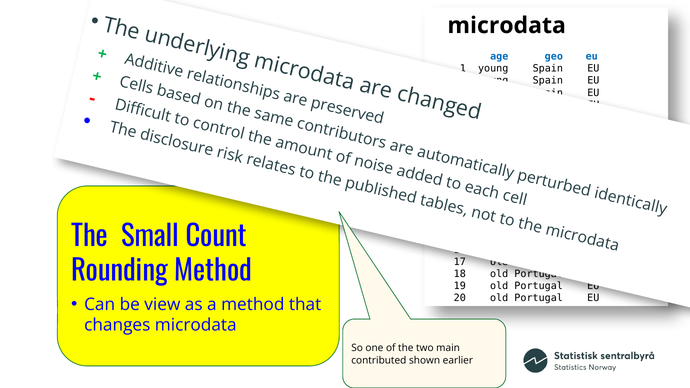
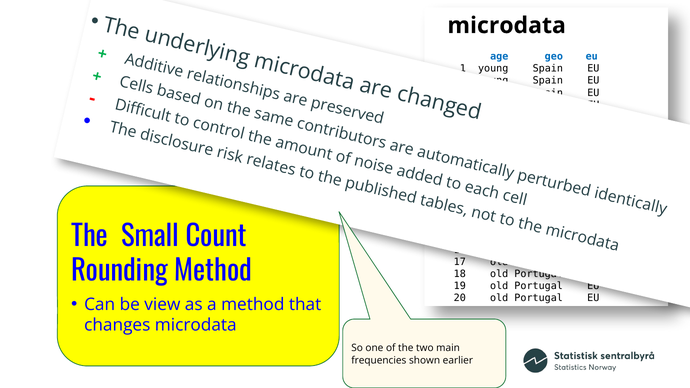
contributed: contributed -> frequencies
